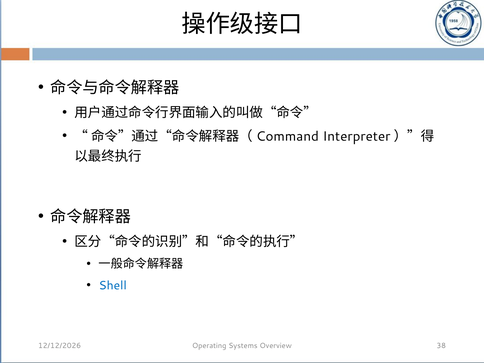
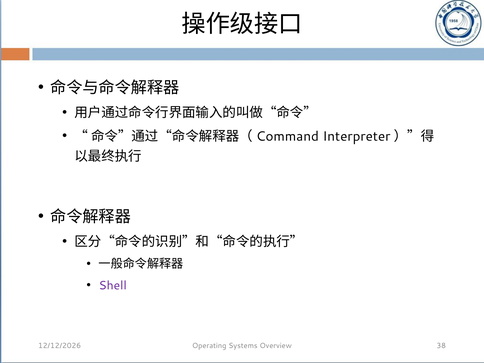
Shell colour: blue -> purple
